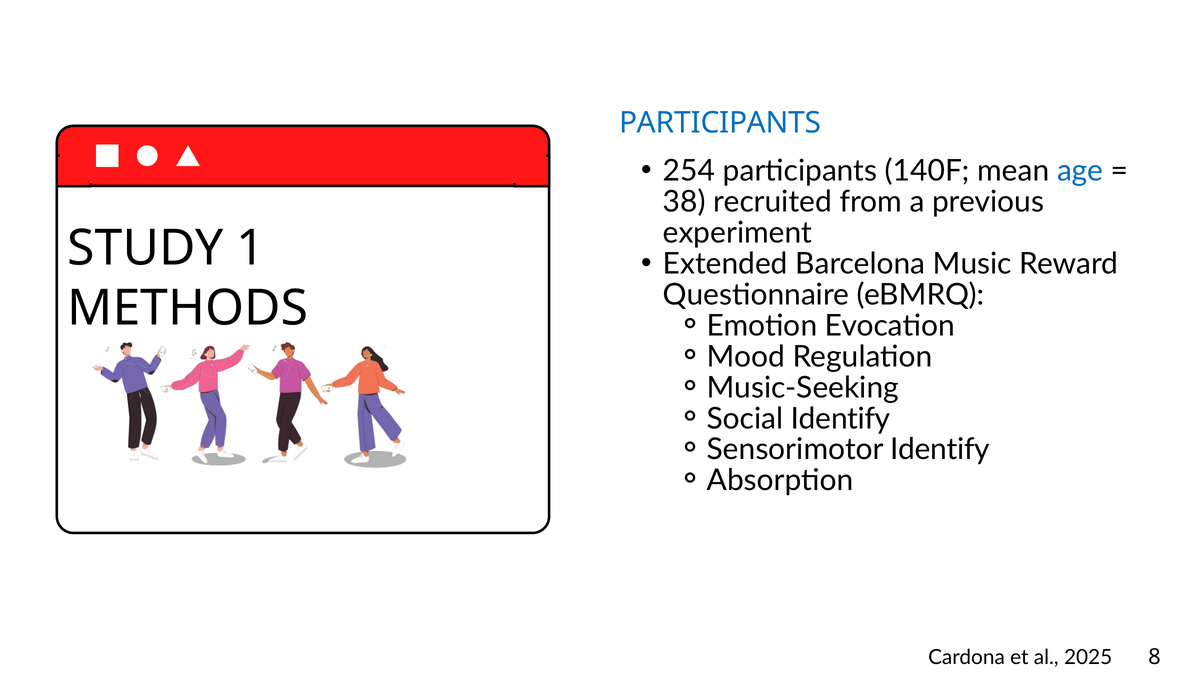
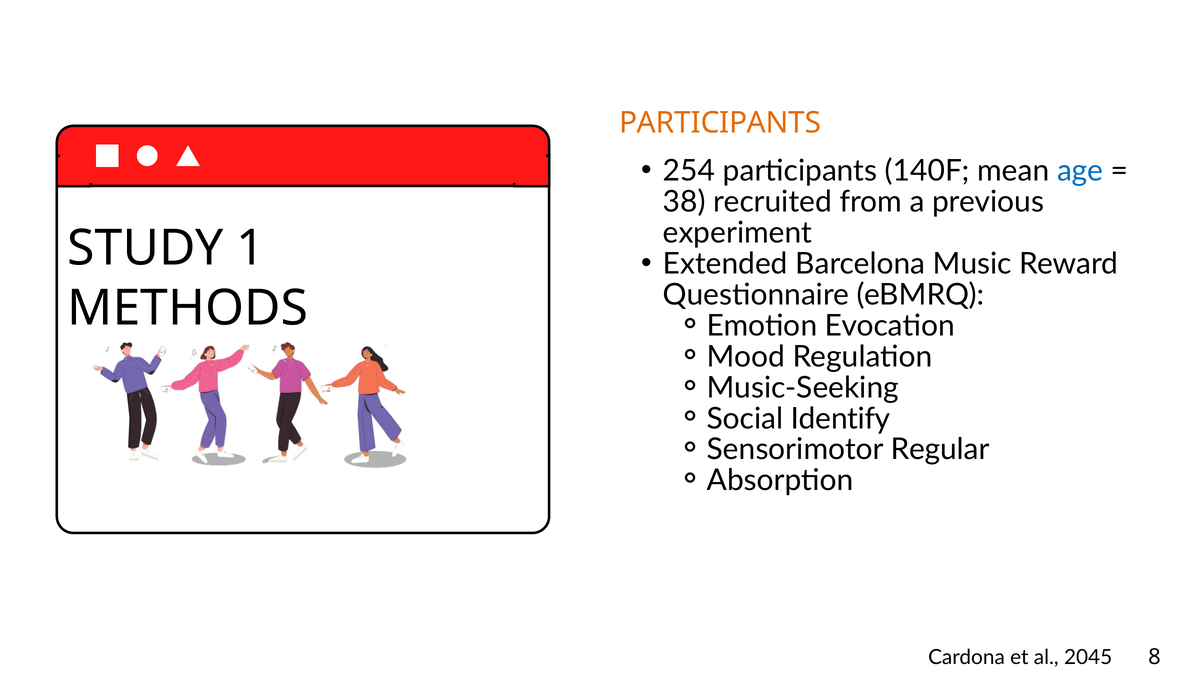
PARTICIPANTS at (720, 123) colour: blue -> orange
Sensorimotor Identify: Identify -> Regular
2025: 2025 -> 2045
